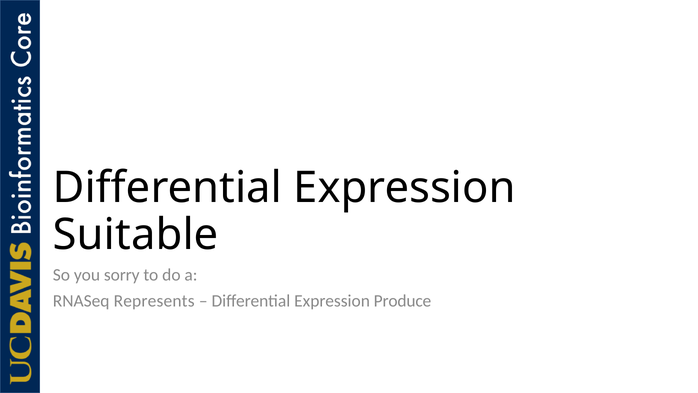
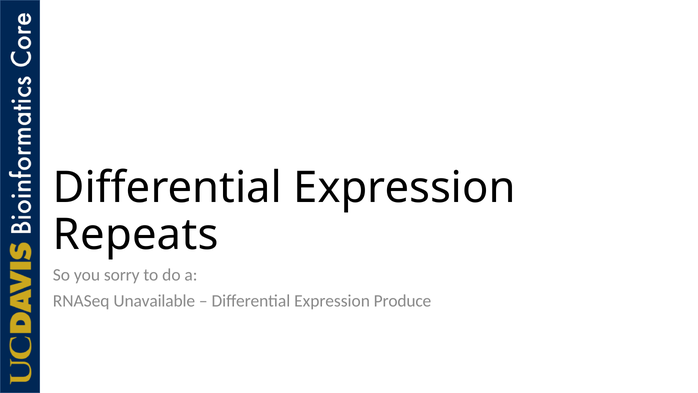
Suitable: Suitable -> Repeats
Represents: Represents -> Unavailable
